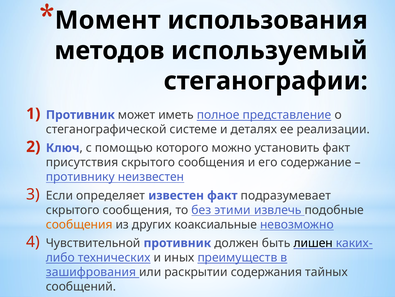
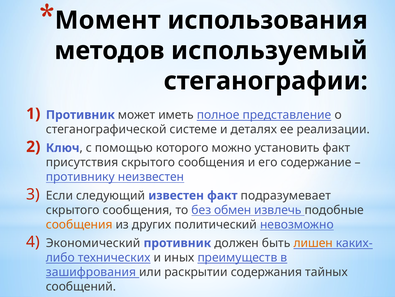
определяет: определяет -> следующий
этими: этими -> обмен
коаксиальные: коаксиальные -> политический
Чувствительной: Чувствительной -> Экономический
лишен colour: black -> orange
